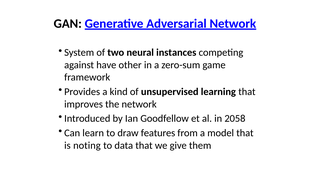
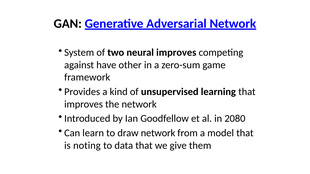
neural instances: instances -> improves
2058: 2058 -> 2080
draw features: features -> network
